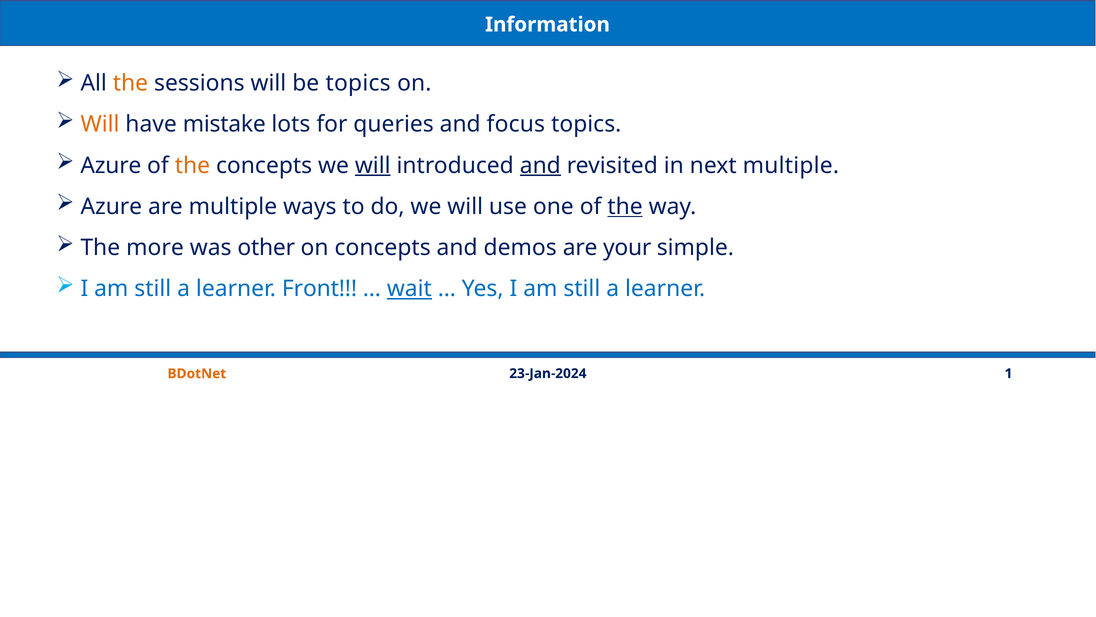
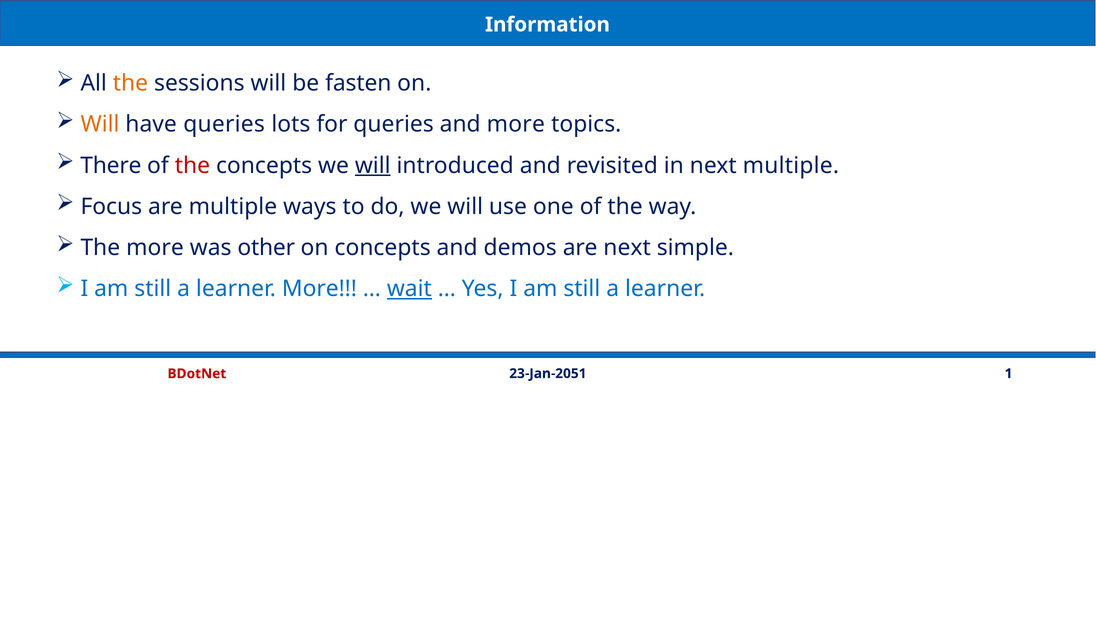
be topics: topics -> fasten
have mistake: mistake -> queries
and focus: focus -> more
Azure at (111, 165): Azure -> There
the at (192, 165) colour: orange -> red
and at (540, 165) underline: present -> none
Azure at (111, 206): Azure -> Focus
the at (625, 206) underline: present -> none
are your: your -> next
learner Front: Front -> More
23-Jan-2024: 23-Jan-2024 -> 23-Jan-2051
BDotNet colour: orange -> red
